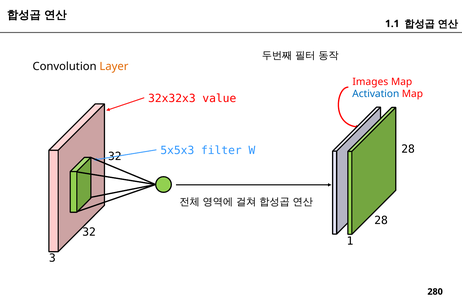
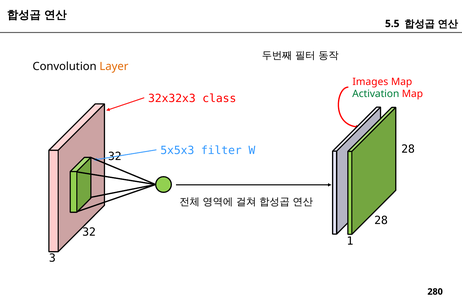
1.1: 1.1 -> 5.5
Activation colour: blue -> green
value: value -> class
